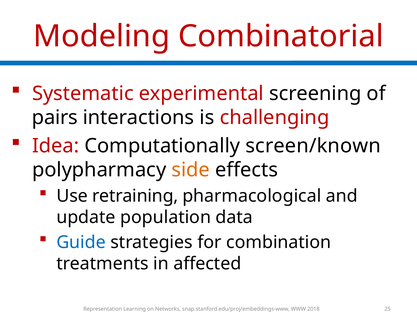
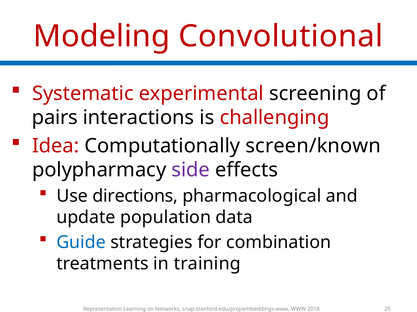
Combinatorial: Combinatorial -> Convolutional
side colour: orange -> purple
retraining: retraining -> directions
affected: affected -> training
